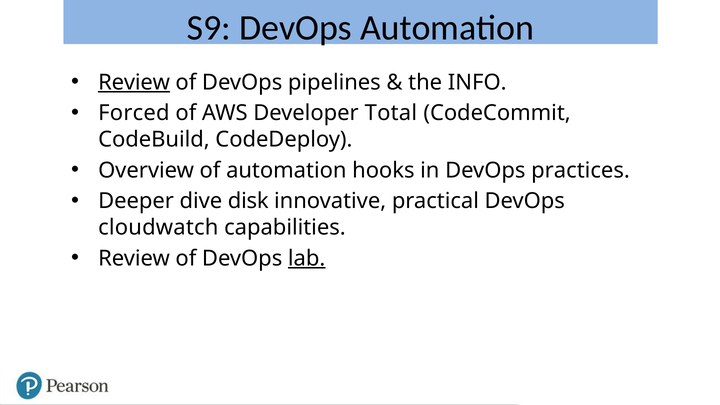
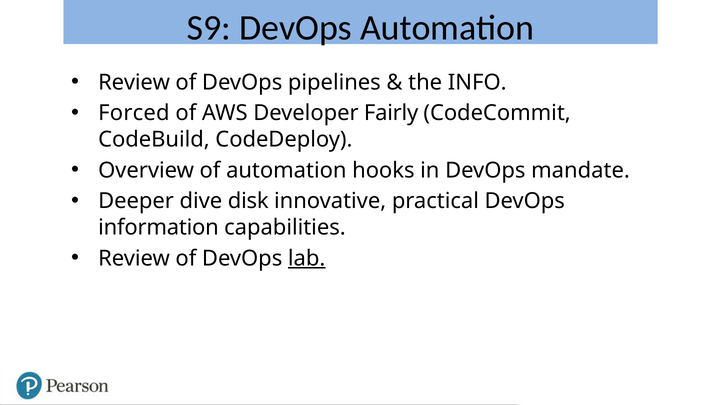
Review at (134, 82) underline: present -> none
Total: Total -> Fairly
practices: practices -> mandate
cloudwatch: cloudwatch -> information
